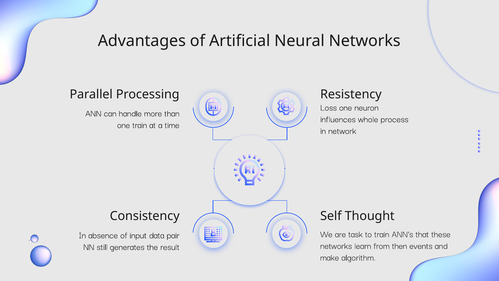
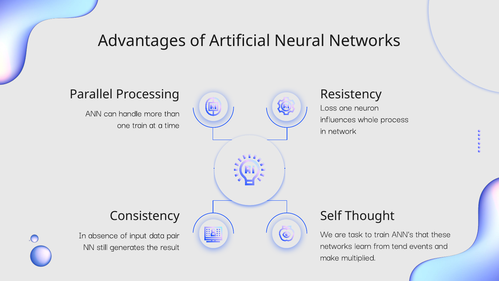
then: then -> tend
algorithm: algorithm -> multiplied
